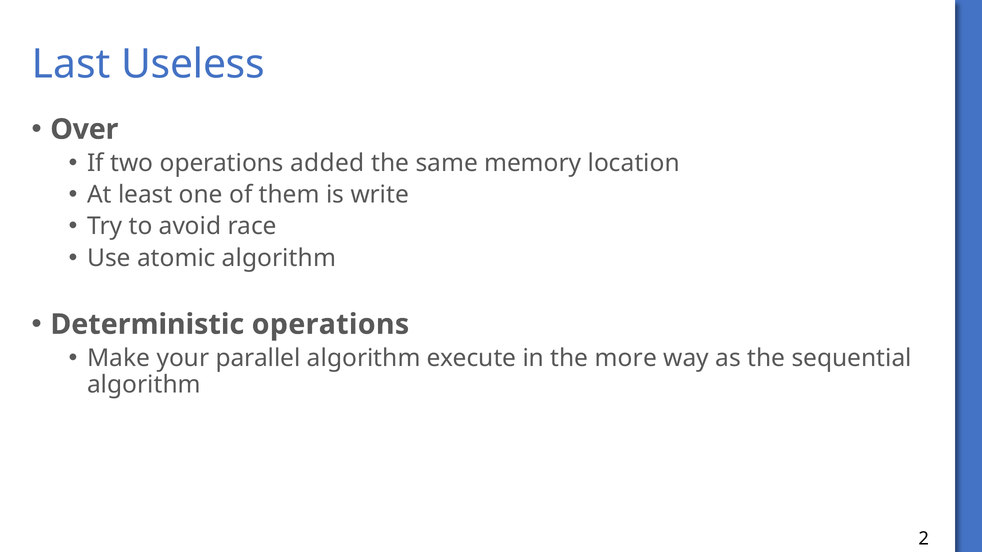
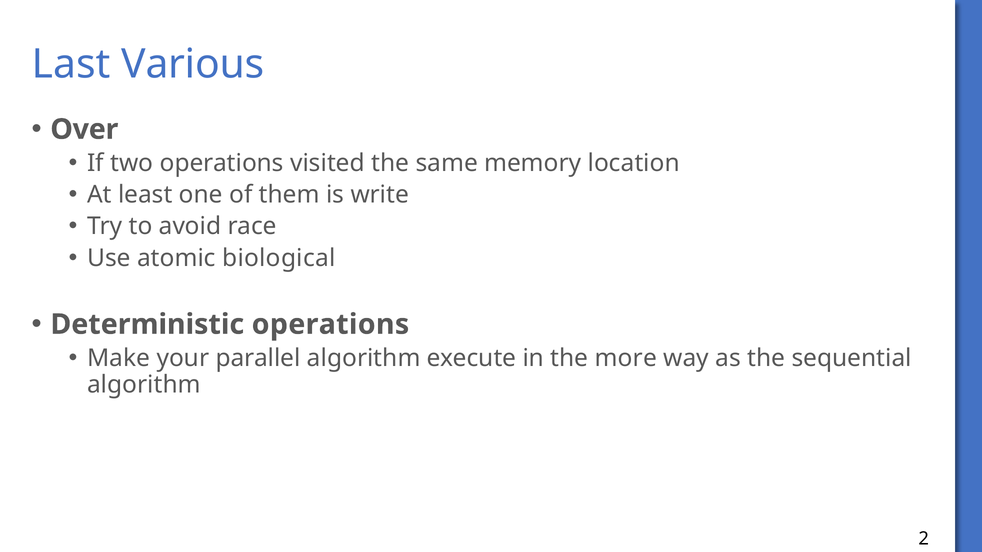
Useless: Useless -> Various
added: added -> visited
atomic algorithm: algorithm -> biological
